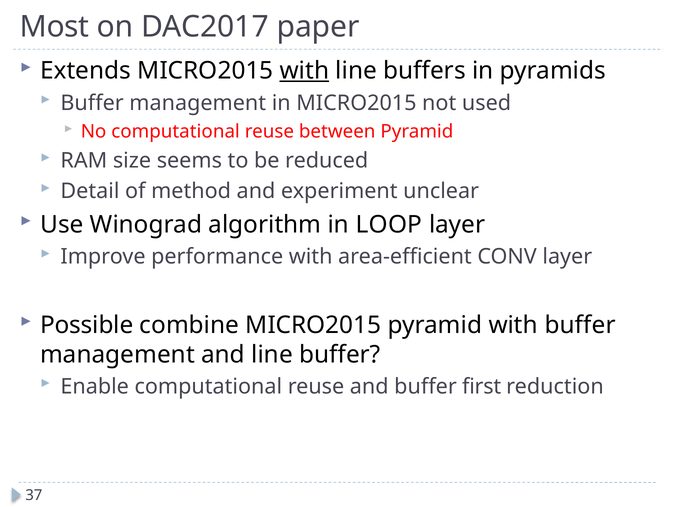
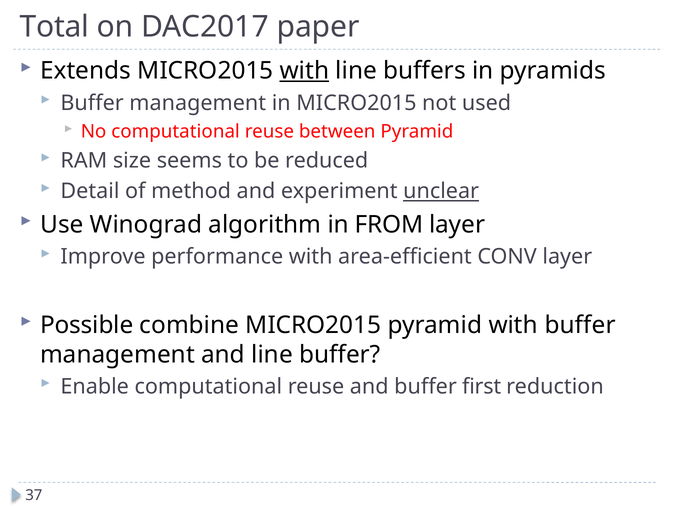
Most: Most -> Total
unclear underline: none -> present
LOOP: LOOP -> FROM
